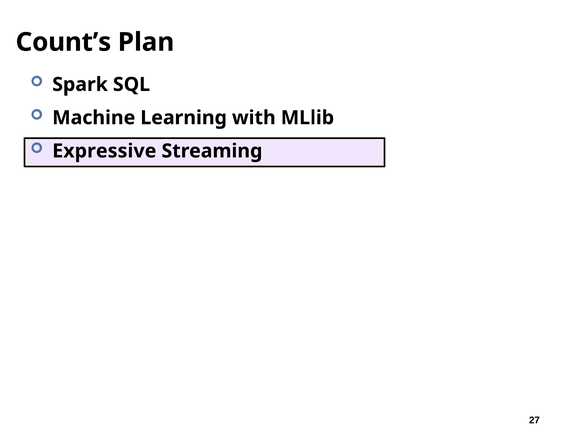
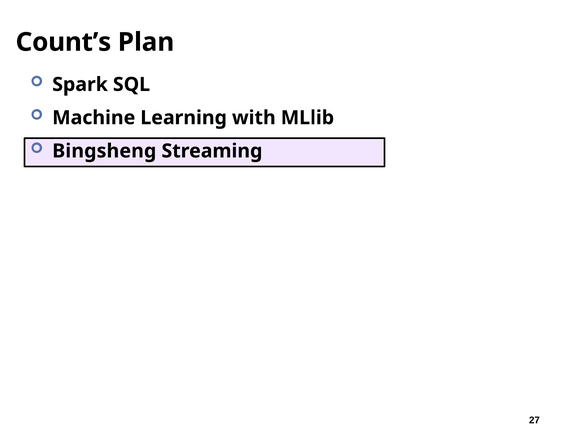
Expressive: Expressive -> Bingsheng
